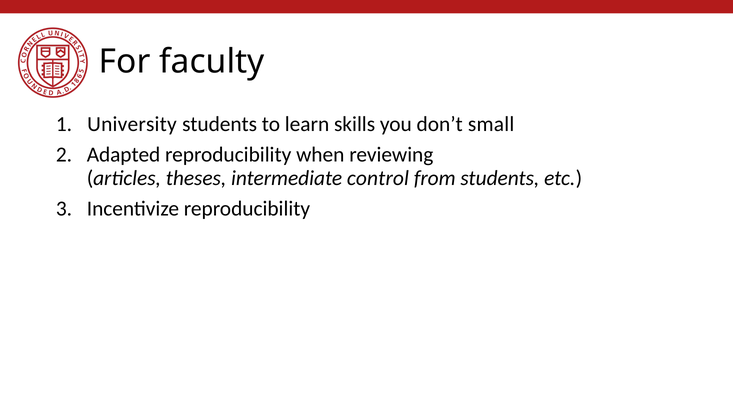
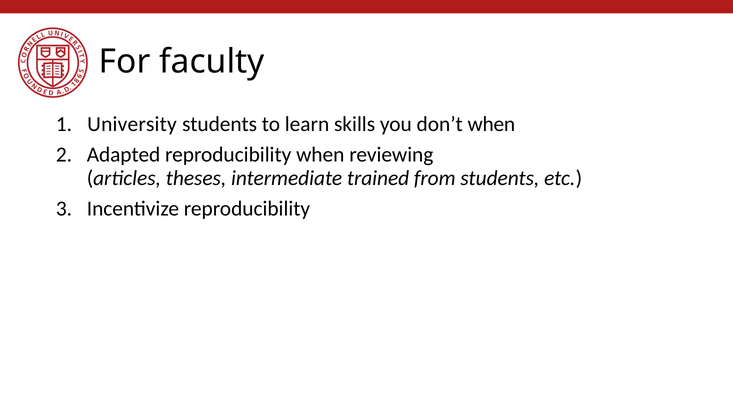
don’t small: small -> when
control: control -> trained
